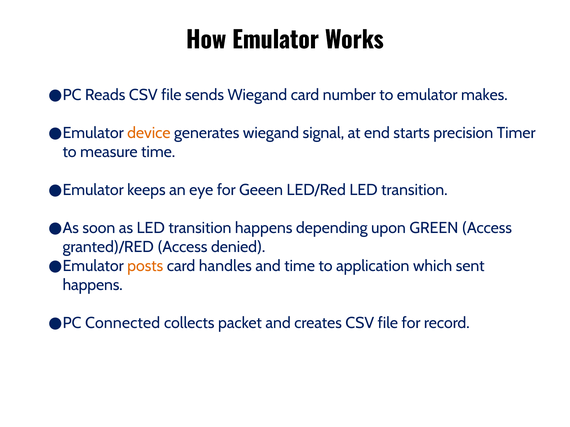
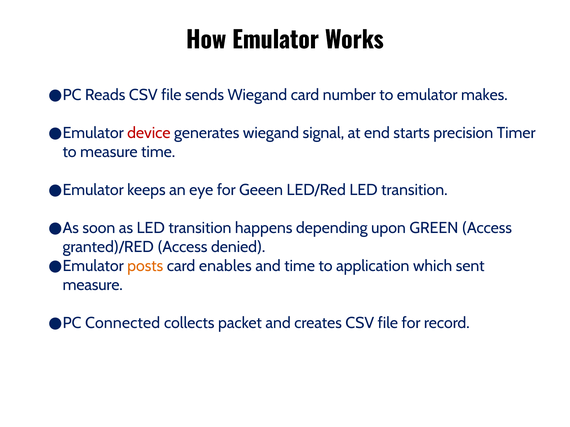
device colour: orange -> red
handles: handles -> enables
happens at (93, 285): happens -> measure
